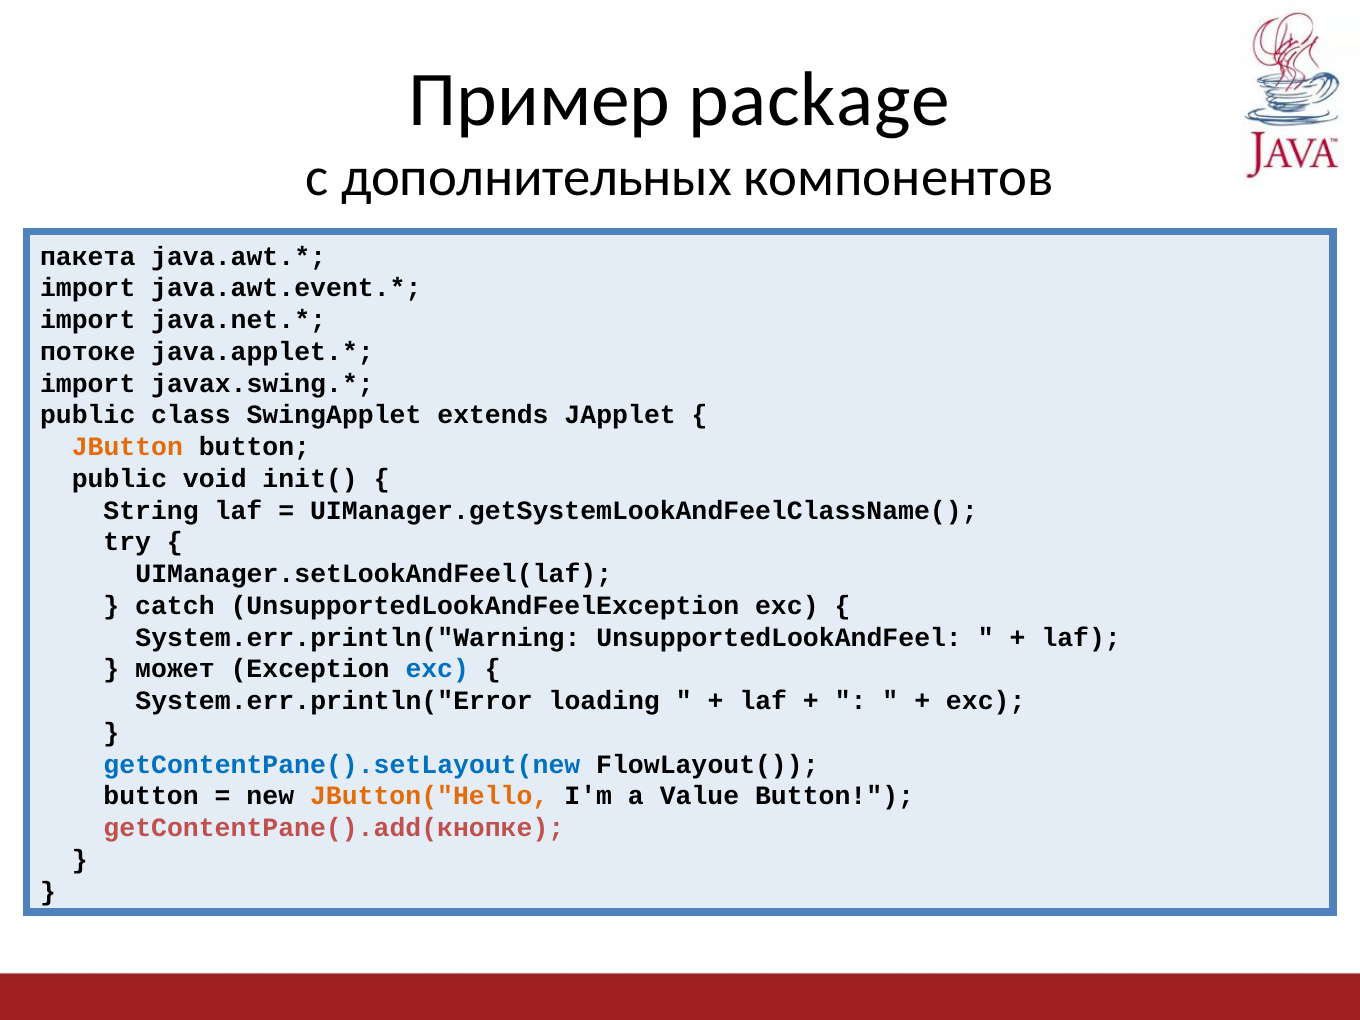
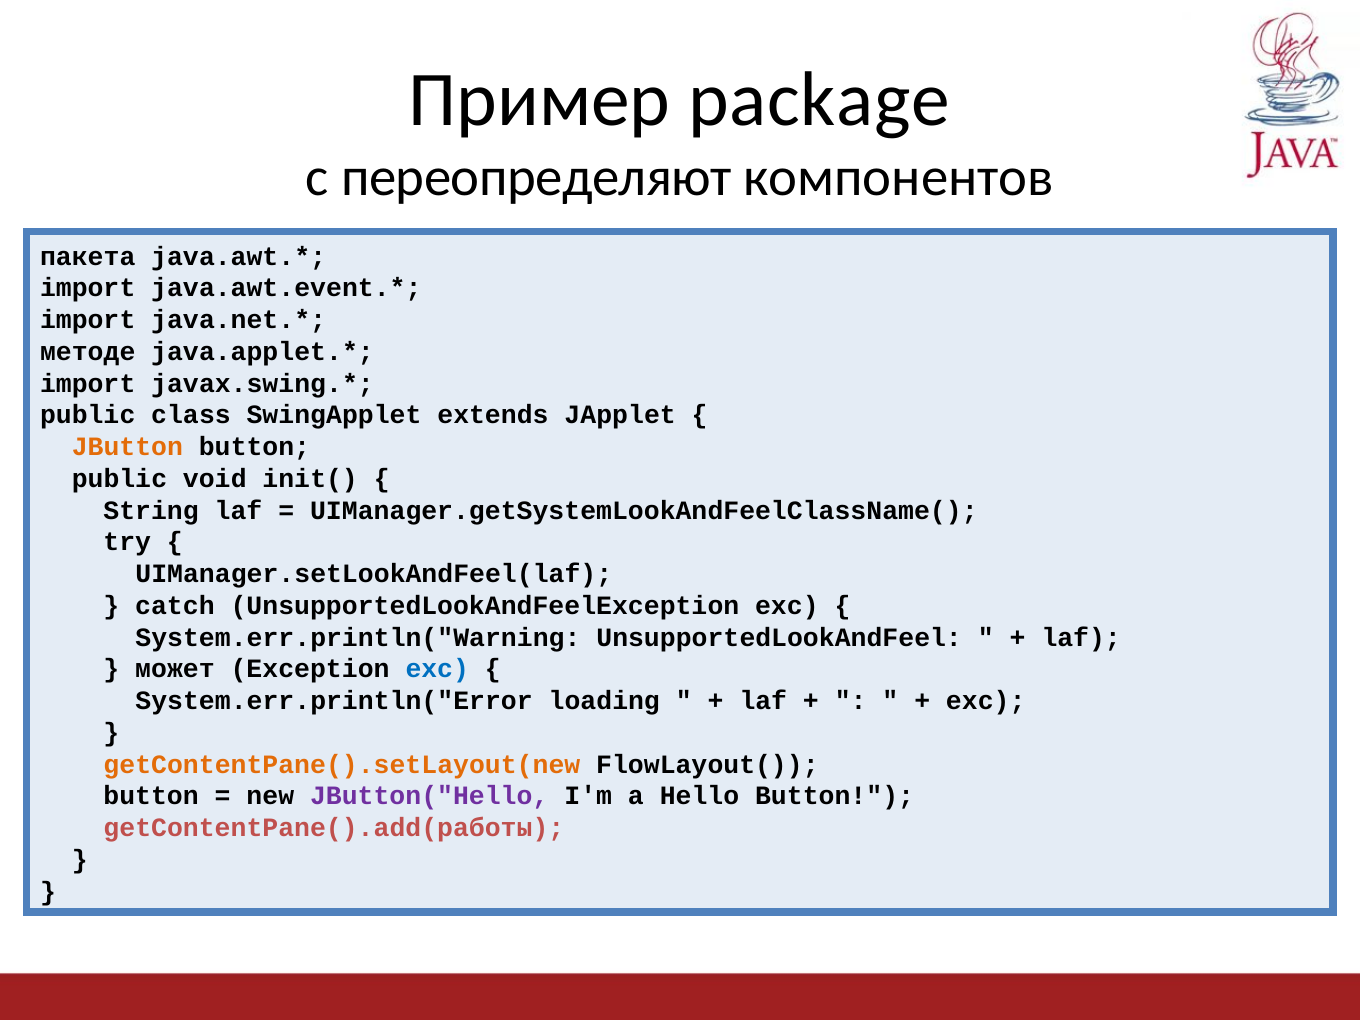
дополнительных: дополнительных -> переопределяют
потоке: потоке -> методе
getContentPane().setLayout(new colour: blue -> orange
JButton("Hello colour: orange -> purple
Value: Value -> Hello
getContentPane().add(кнопке: getContentPane().add(кнопке -> getContentPane().add(работы
